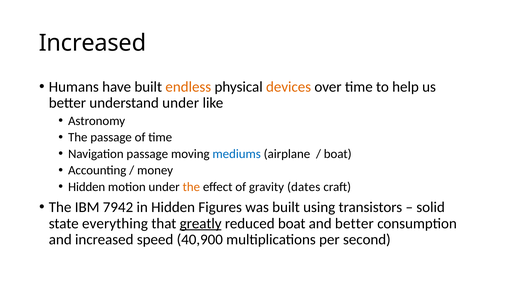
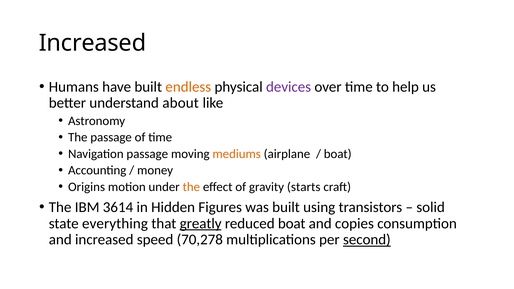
devices colour: orange -> purple
understand under: under -> about
mediums colour: blue -> orange
Hidden at (87, 187): Hidden -> Origins
dates: dates -> starts
7942: 7942 -> 3614
and better: better -> copies
40,900: 40,900 -> 70,278
second underline: none -> present
